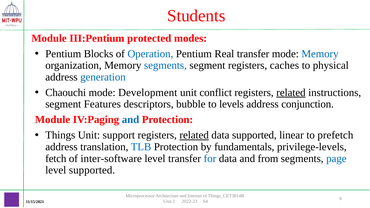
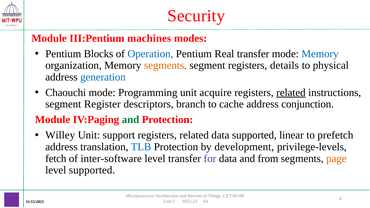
Students: Students -> Security
protected: protected -> machines
segments at (165, 65) colour: blue -> orange
caches: caches -> details
Development: Development -> Programming
conflict: conflict -> acquire
Features: Features -> Register
bubble: bubble -> branch
levels: levels -> cache
and at (131, 120) colour: blue -> green
Things: Things -> Willey
related at (194, 135) underline: present -> none
fundamentals: fundamentals -> development
for colour: blue -> purple
page colour: blue -> orange
